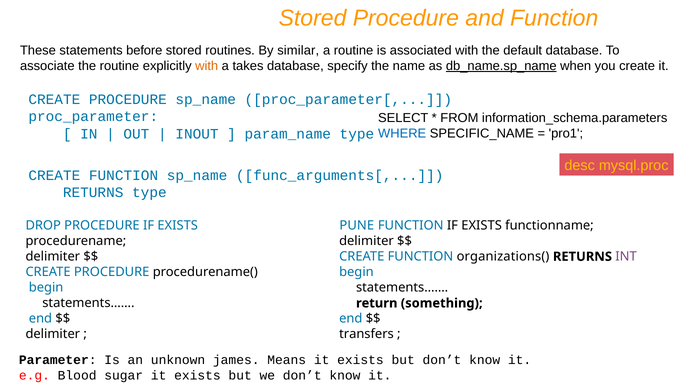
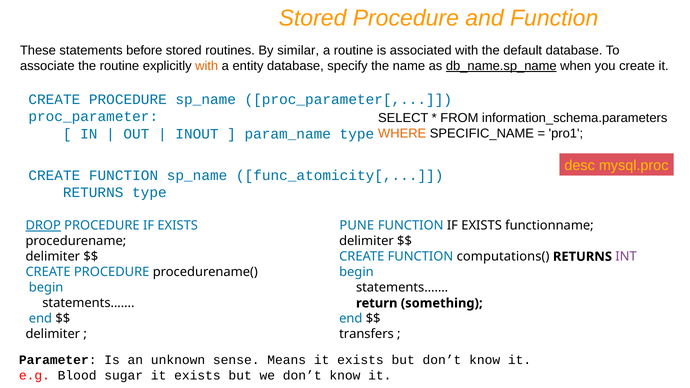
takes: takes -> entity
WHERE colour: blue -> orange
func_arguments[: func_arguments[ -> func_atomicity[
DROP underline: none -> present
organizations(: organizations( -> computations(
james: james -> sense
